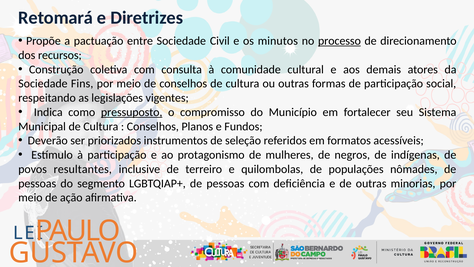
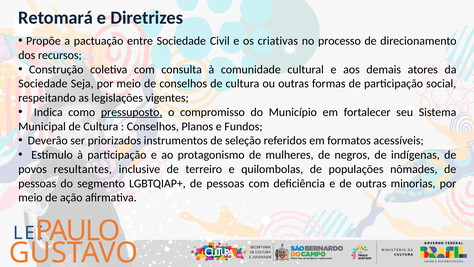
minutos: minutos -> criativas
processo underline: present -> none
Fins: Fins -> Seja
